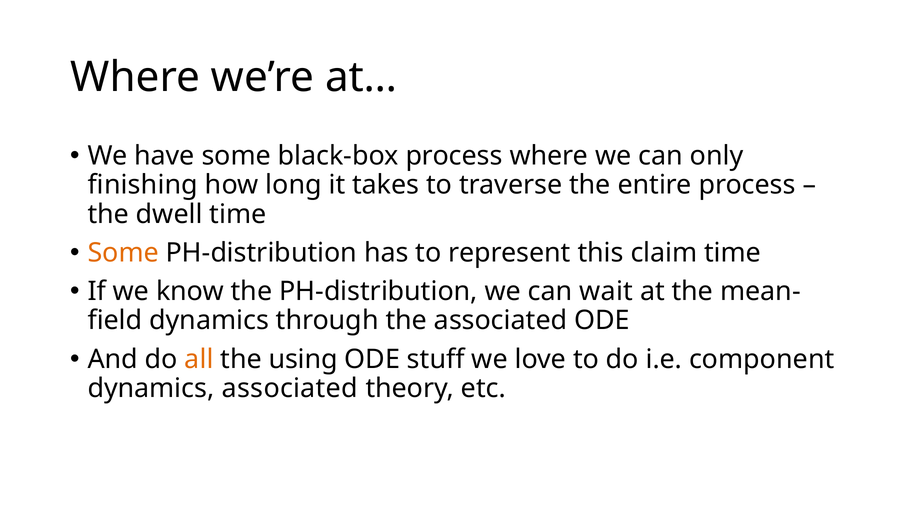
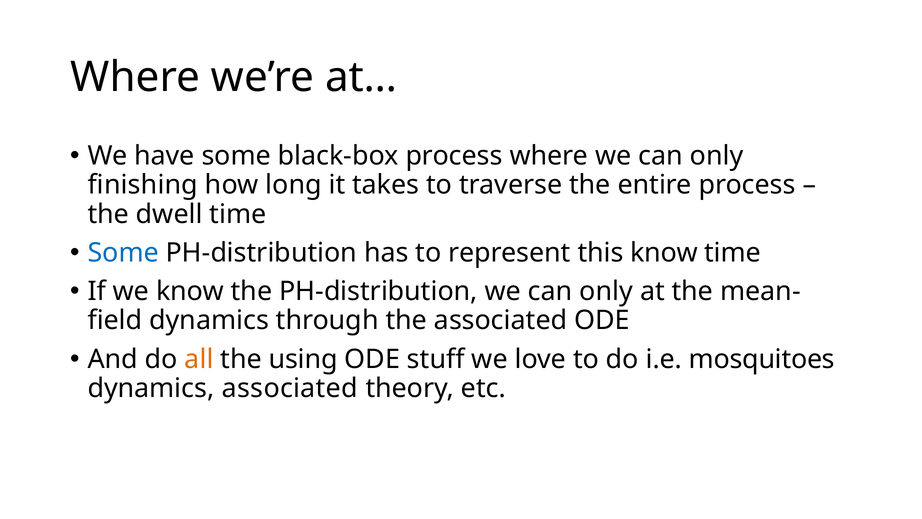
Some at (123, 253) colour: orange -> blue
this claim: claim -> know
PH-distribution we can wait: wait -> only
component: component -> mosquitoes
